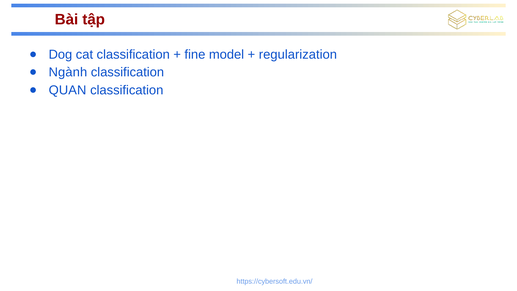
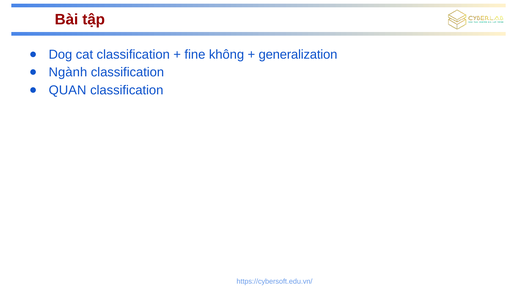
model: model -> không
regularization: regularization -> generalization
